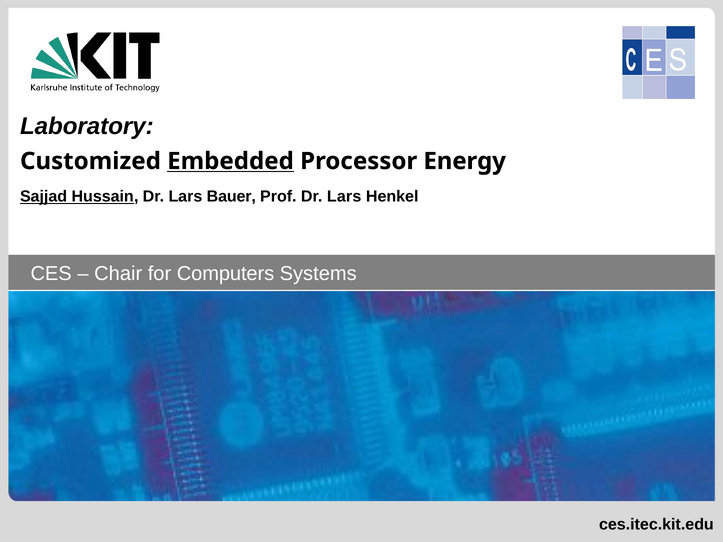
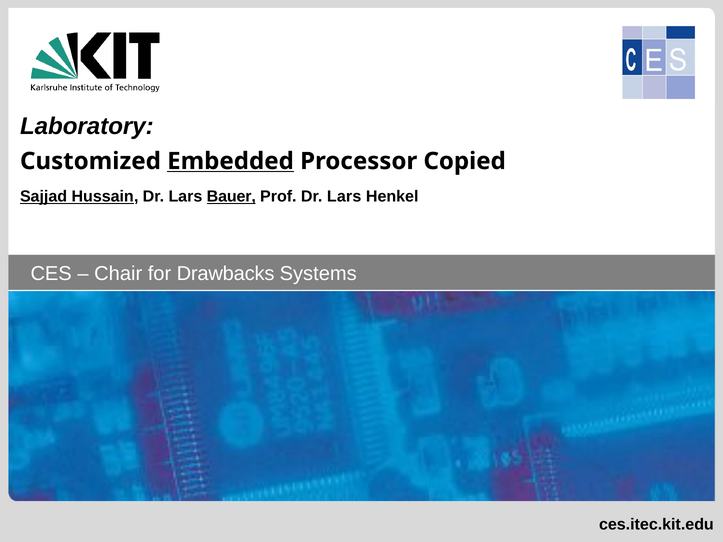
Energy: Energy -> Copied
Bauer underline: none -> present
Computers: Computers -> Drawbacks
